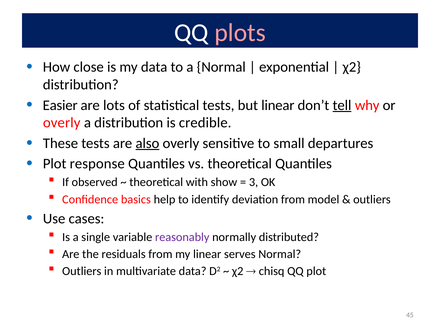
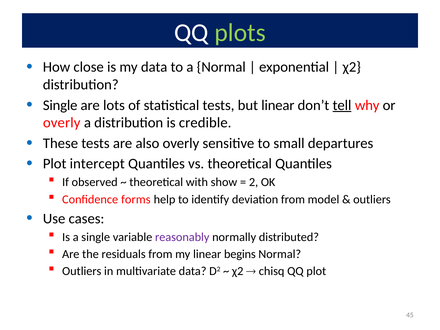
plots colour: pink -> light green
Easier at (60, 105): Easier -> Single
also underline: present -> none
response: response -> intercept
3: 3 -> 2
basics: basics -> forms
serves: serves -> begins
